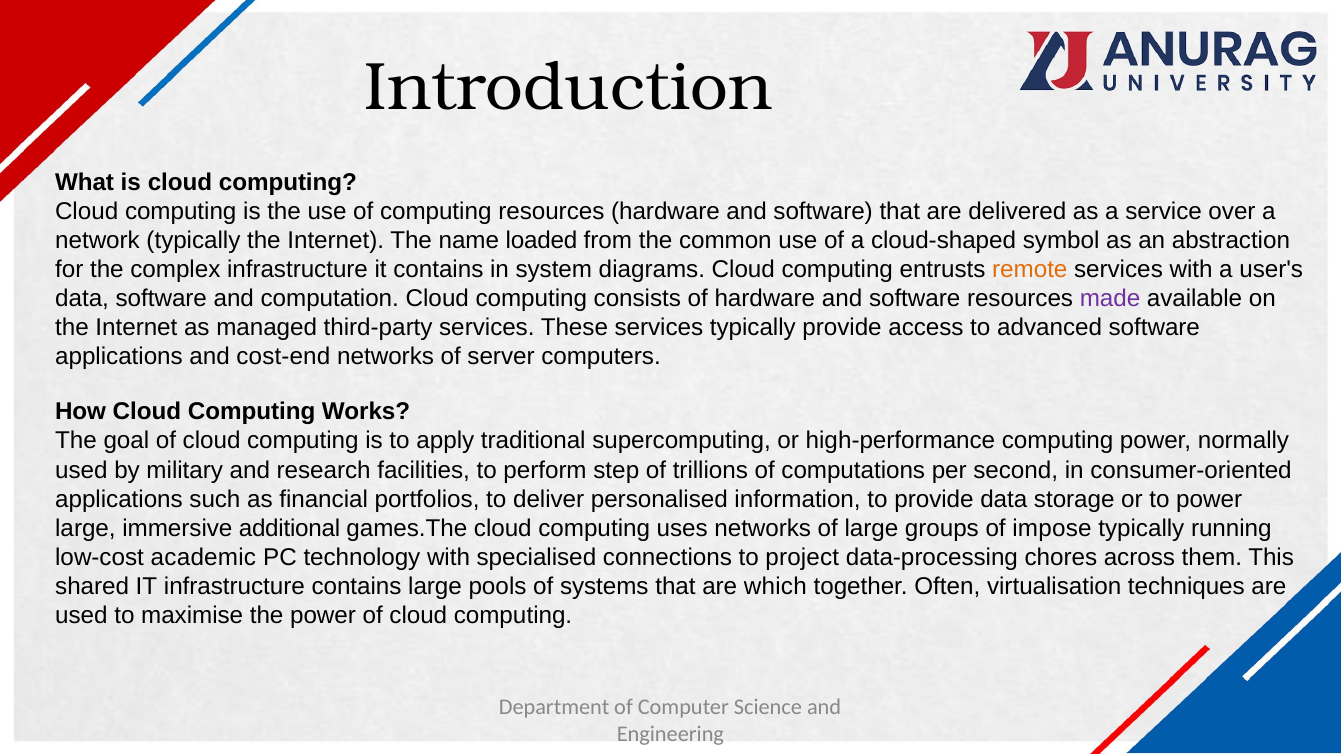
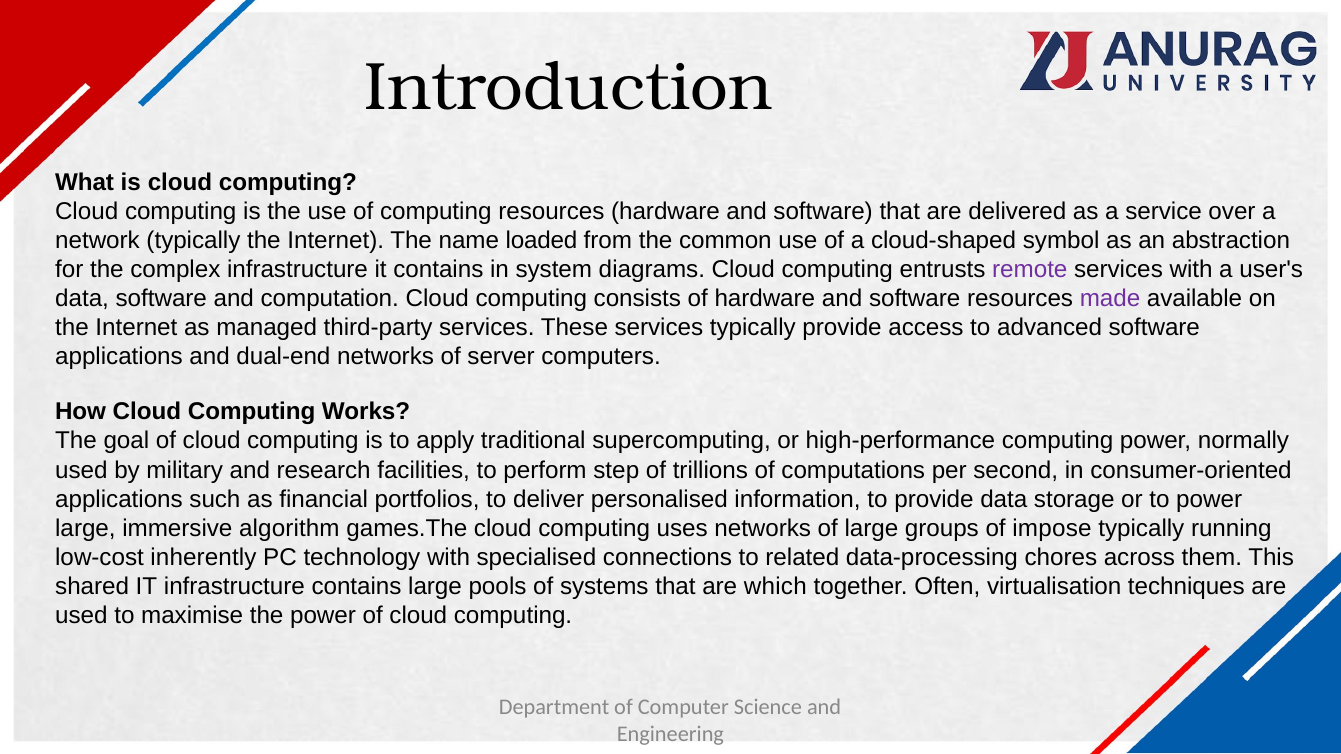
remote colour: orange -> purple
cost-end: cost-end -> dual-end
additional: additional -> algorithm
academic: academic -> inherently
project: project -> related
